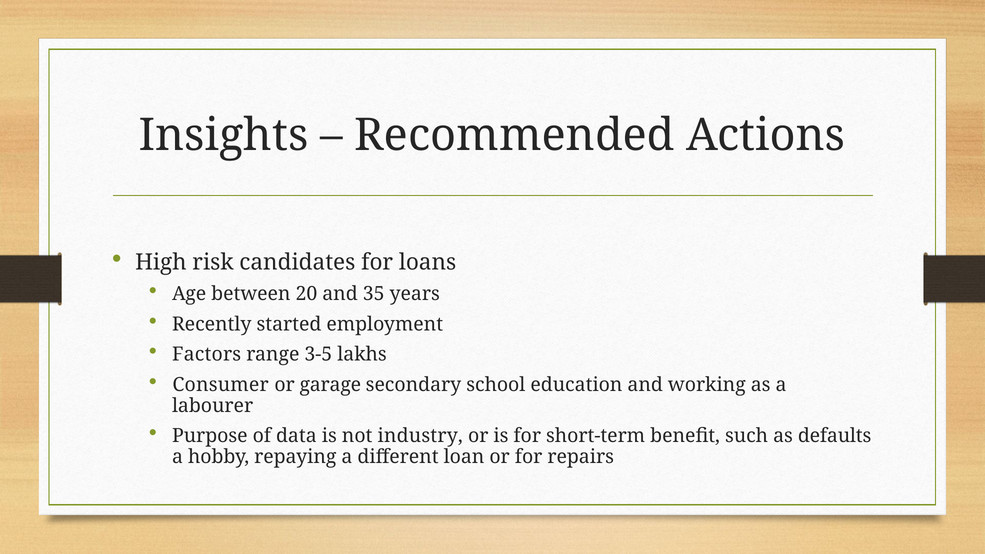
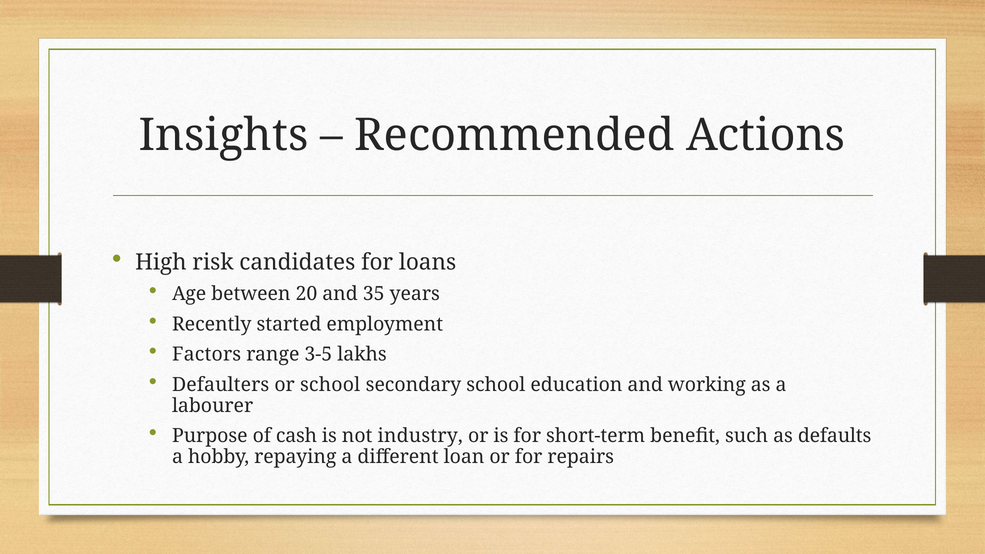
Consumer: Consumer -> Defaulters
or garage: garage -> school
data: data -> cash
